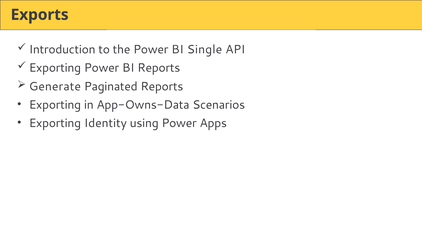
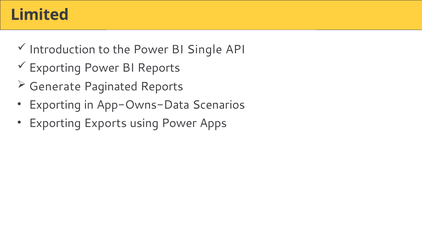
Exports: Exports -> Limited
Identity: Identity -> Exports
